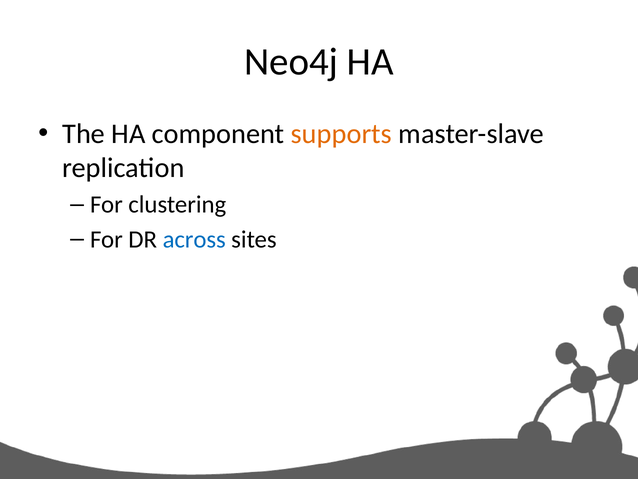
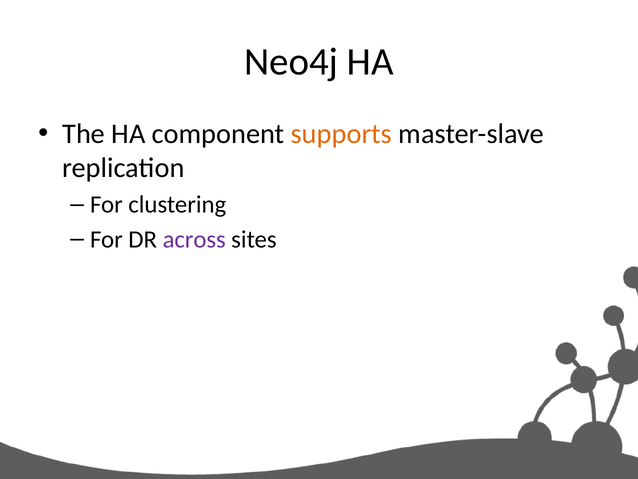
across colour: blue -> purple
